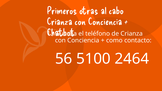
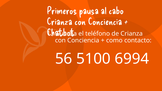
otras: otras -> pausa
2464: 2464 -> 6994
